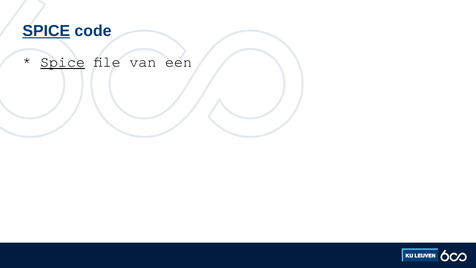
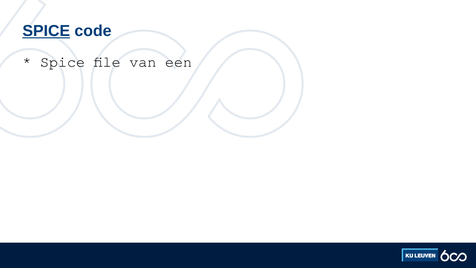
Spice at (63, 62) underline: present -> none
